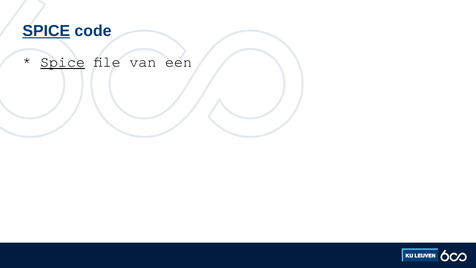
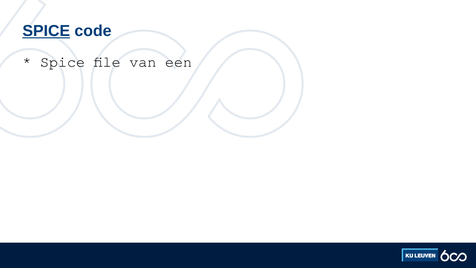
Spice at (63, 62) underline: present -> none
